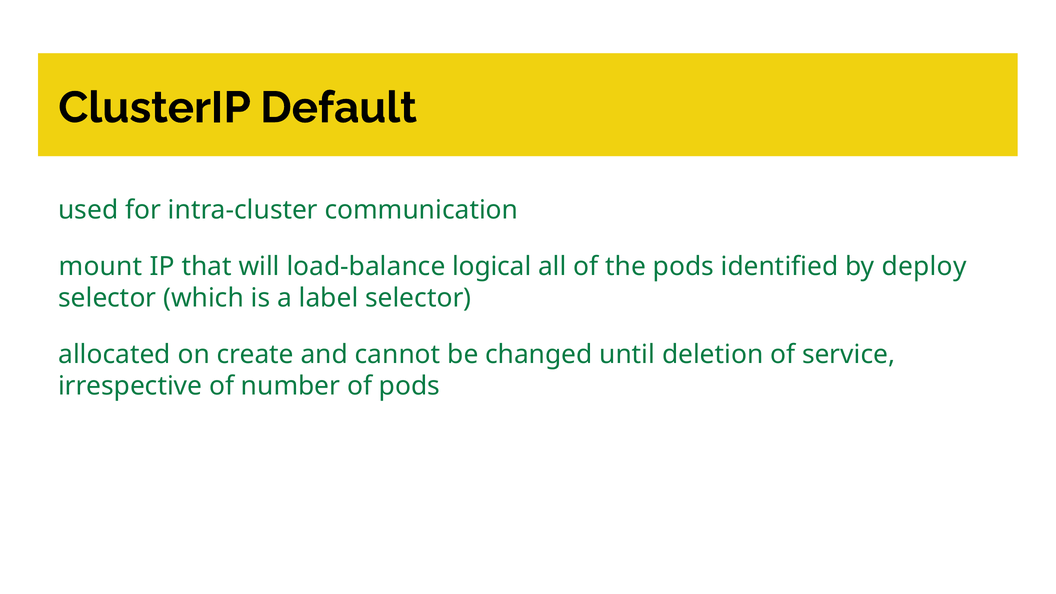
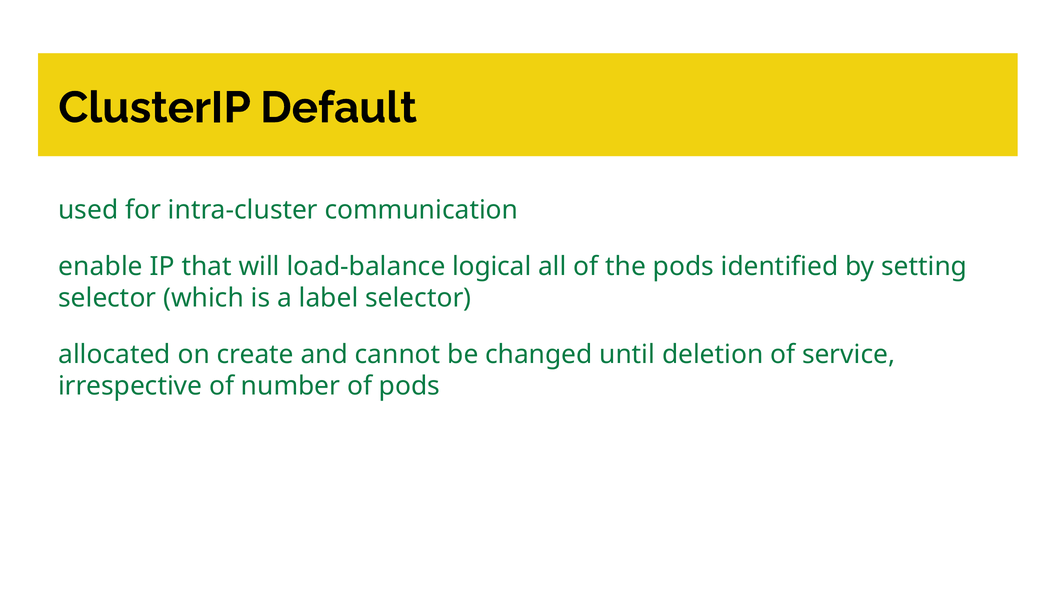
mount: mount -> enable
deploy: deploy -> setting
